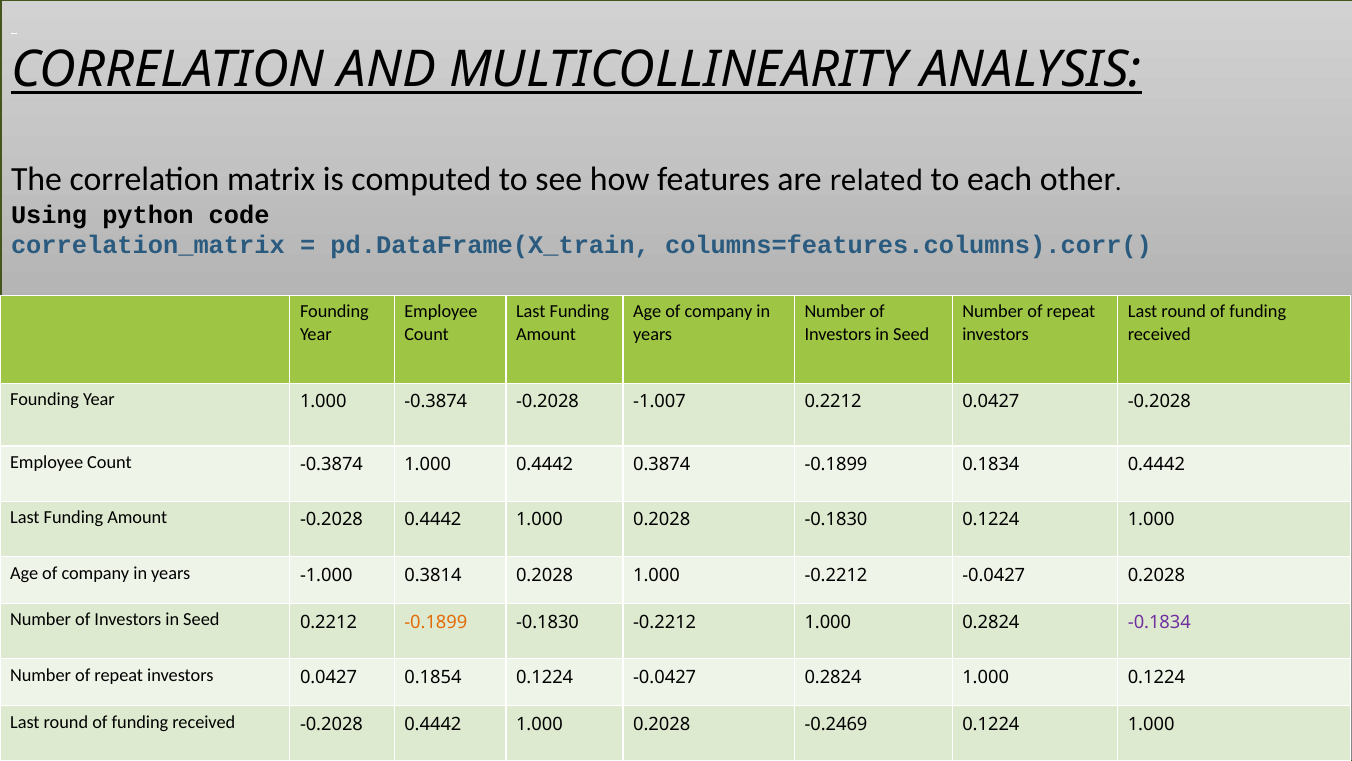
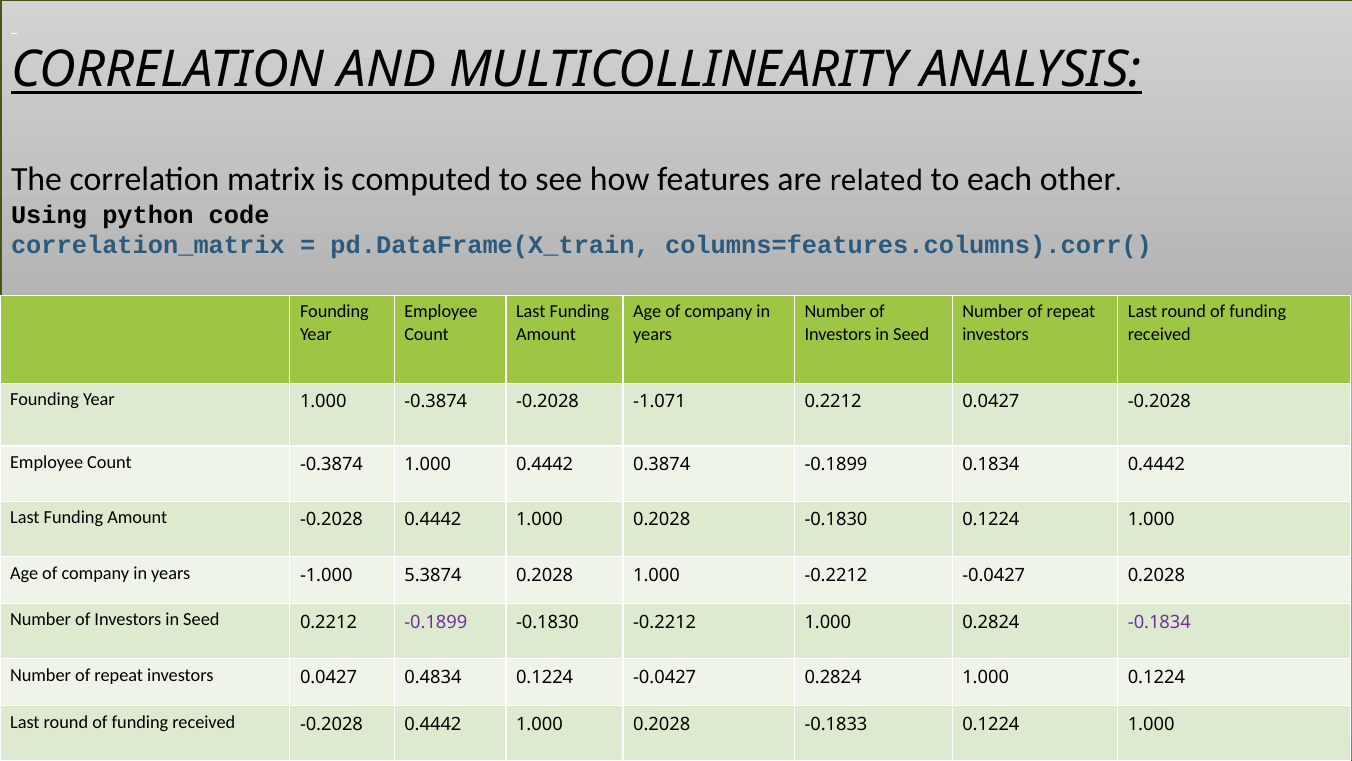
-1.007: -1.007 -> -1.071
0.3814: 0.3814 -> 5.3874
-0.1899 at (436, 622) colour: orange -> purple
0.1854: 0.1854 -> 0.4834
-0.2469: -0.2469 -> -0.1833
